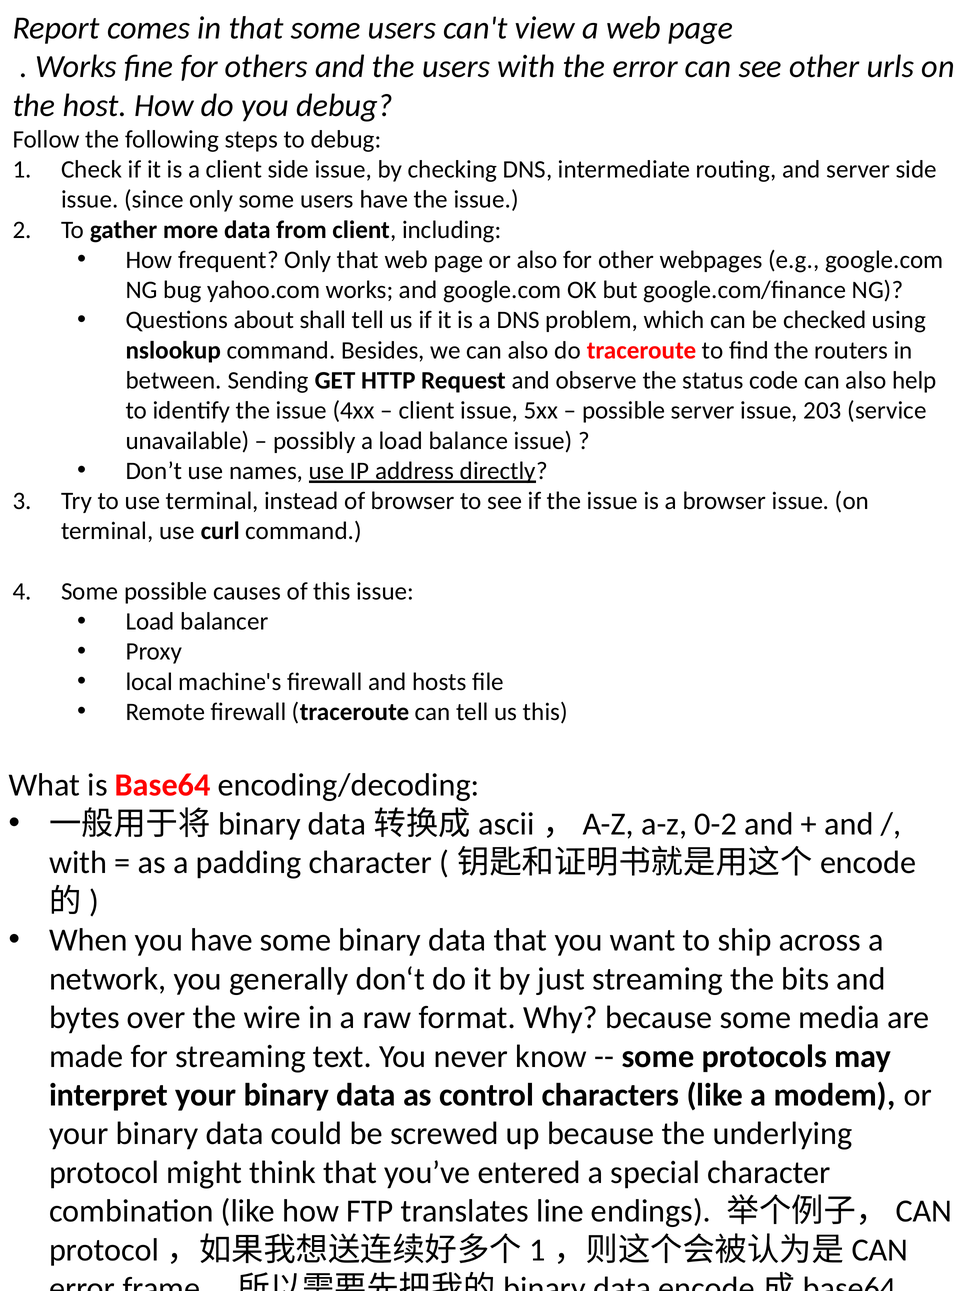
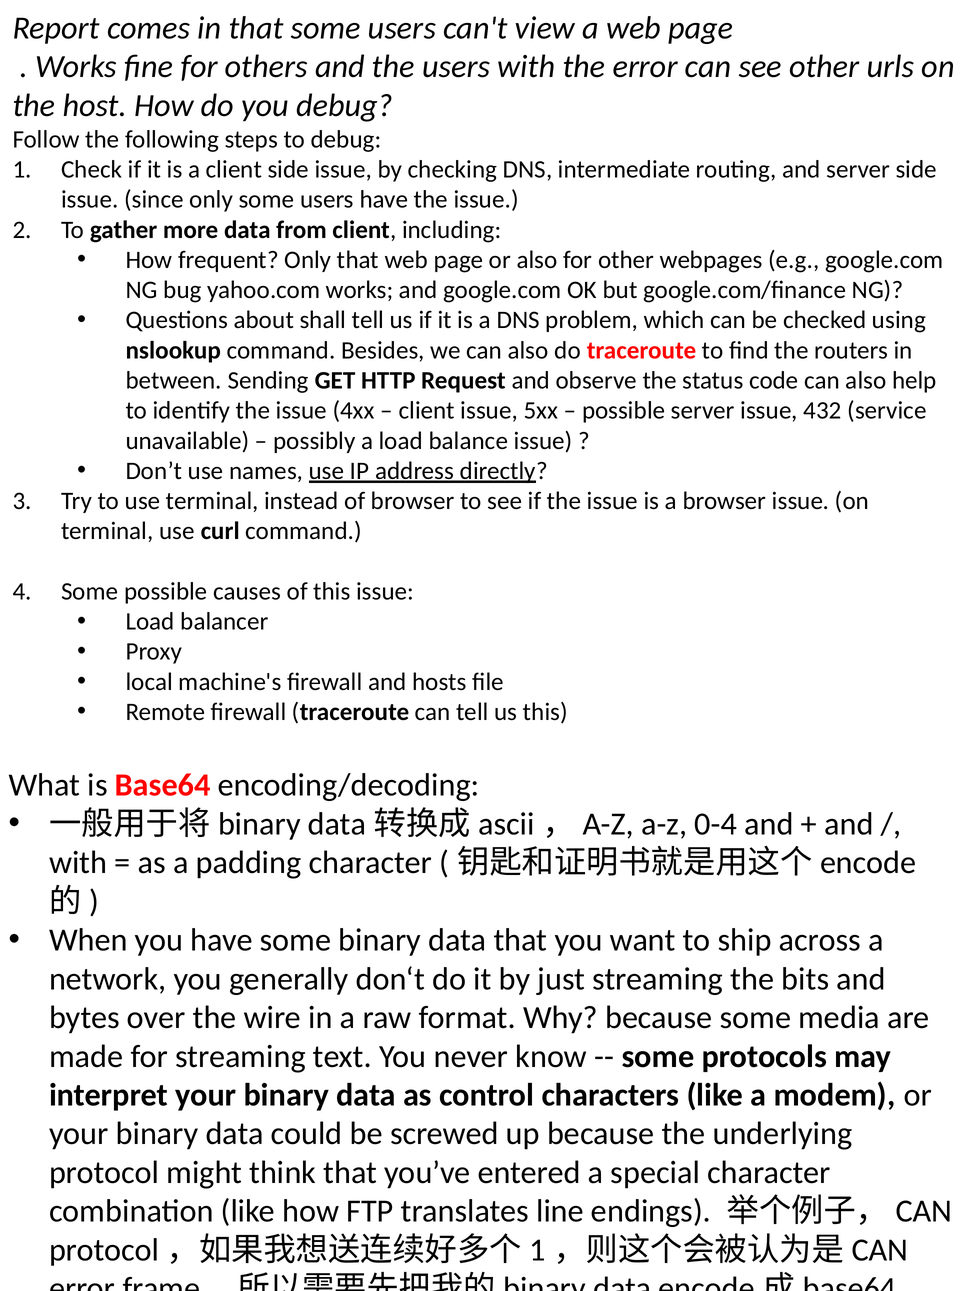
203: 203 -> 432
0-2: 0-2 -> 0-4
